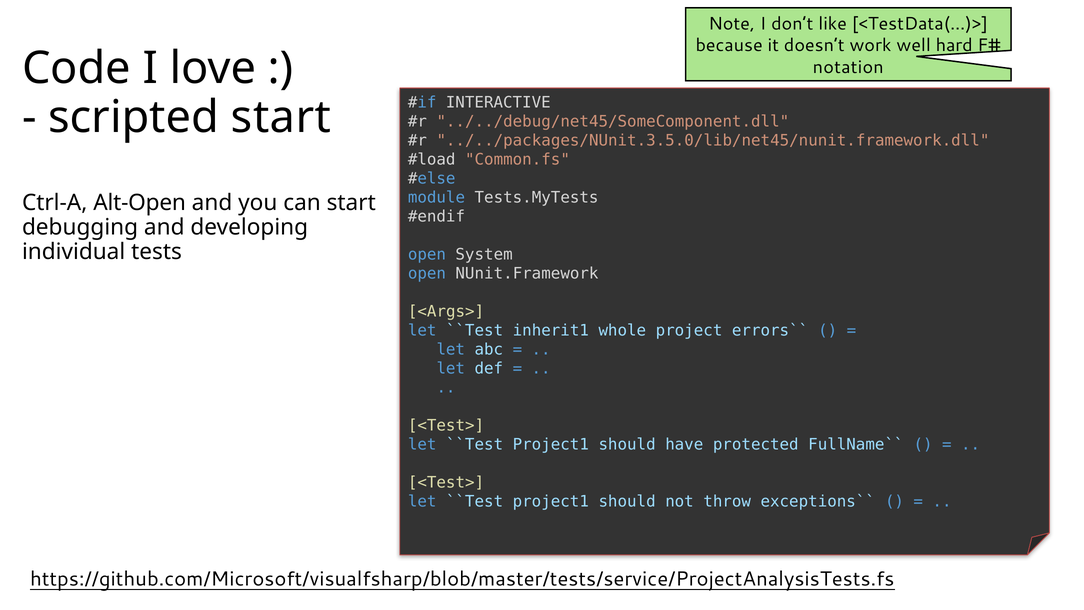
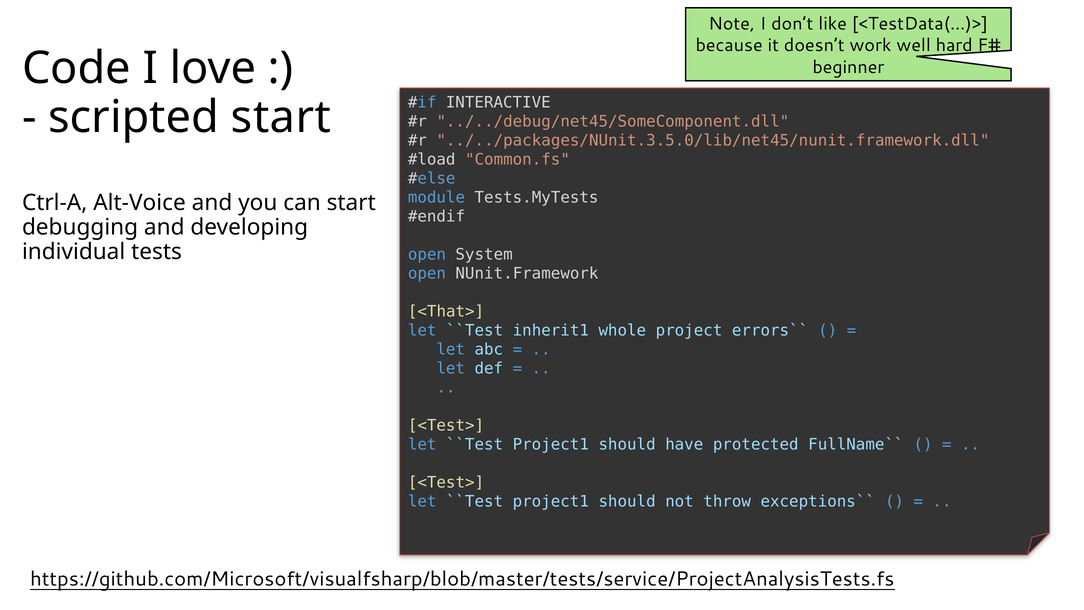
notation: notation -> beginner
Alt-Open: Alt-Open -> Alt-Voice
<Args>: <Args> -> <That>
